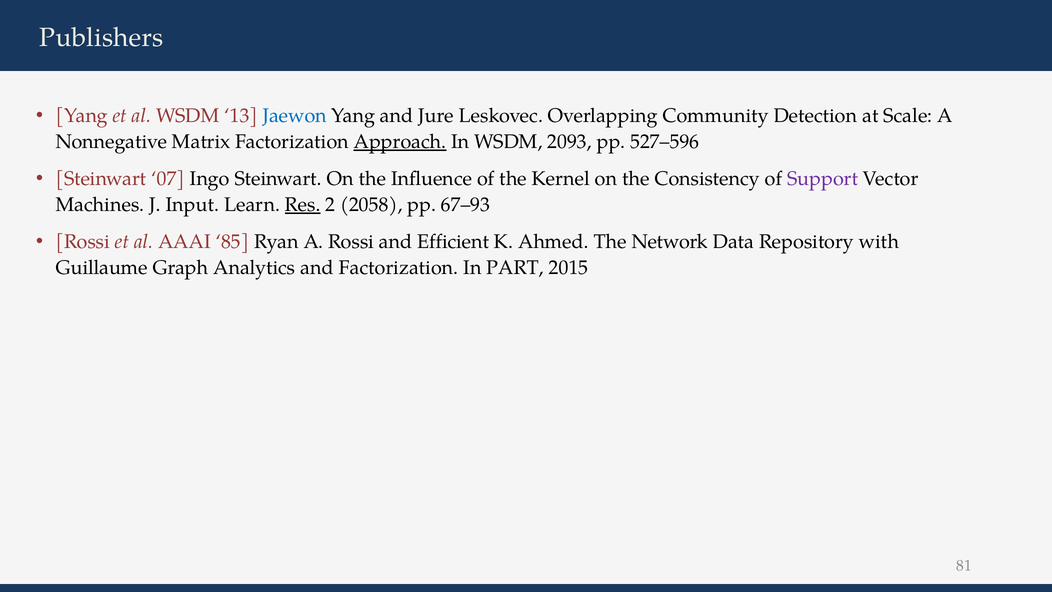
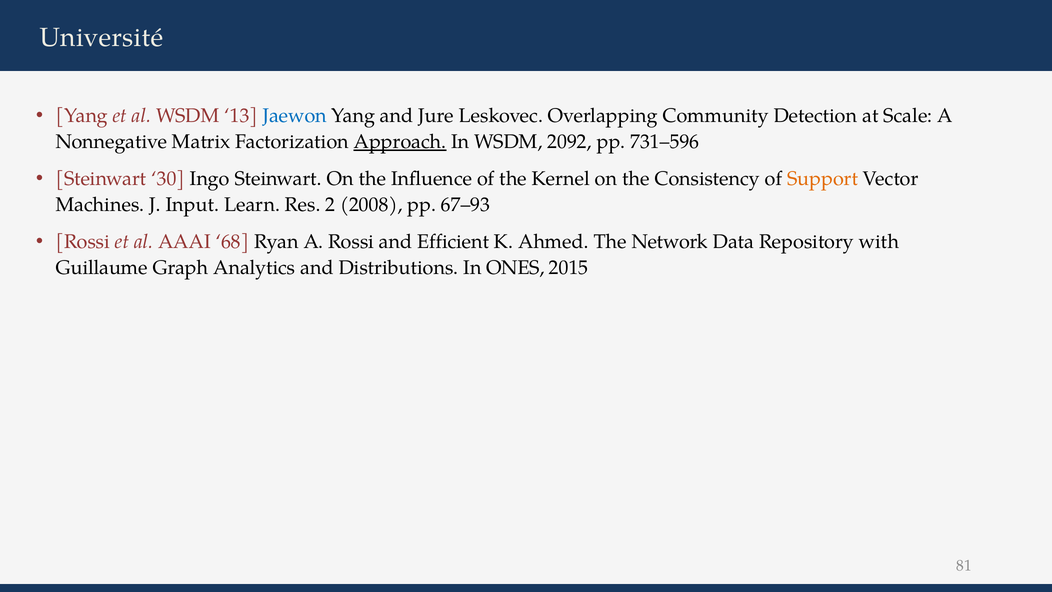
Publishers: Publishers -> Université
2093: 2093 -> 2092
527–596: 527–596 -> 731–596
07: 07 -> 30
Support colour: purple -> orange
Res underline: present -> none
2058: 2058 -> 2008
85: 85 -> 68
and Factorization: Factorization -> Distributions
PART: PART -> ONES
